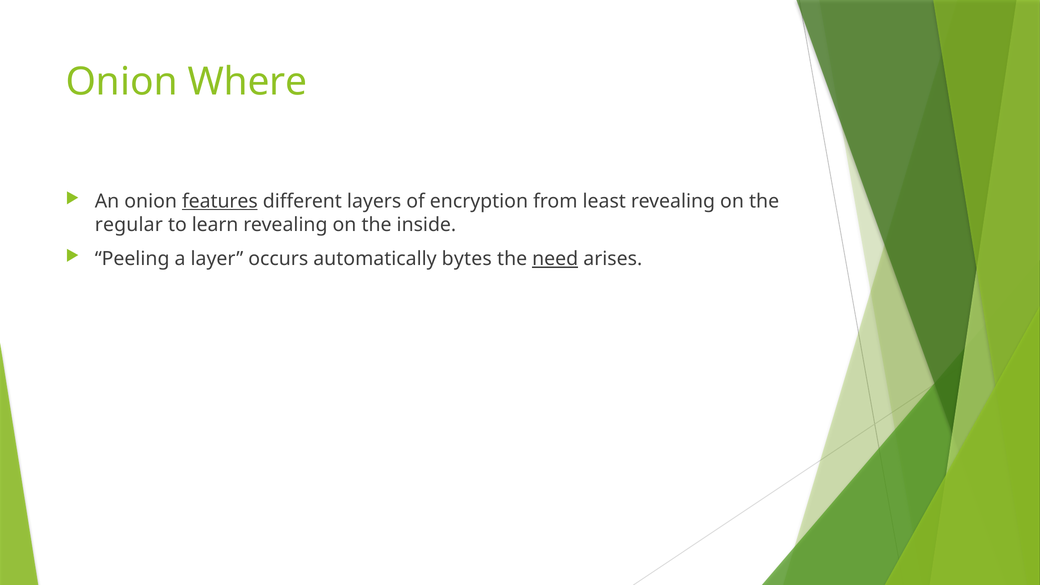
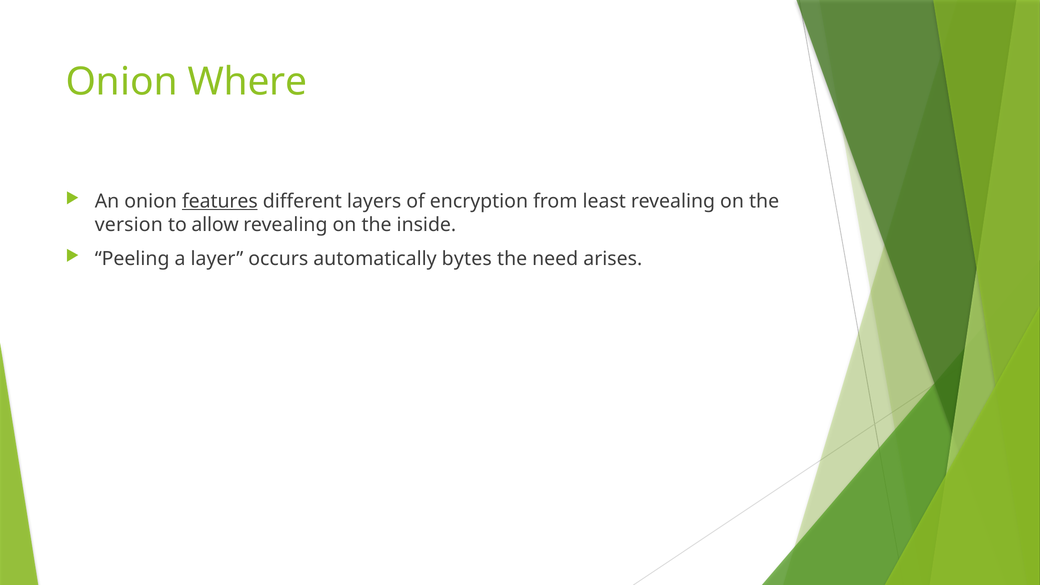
regular: regular -> version
learn: learn -> allow
need underline: present -> none
